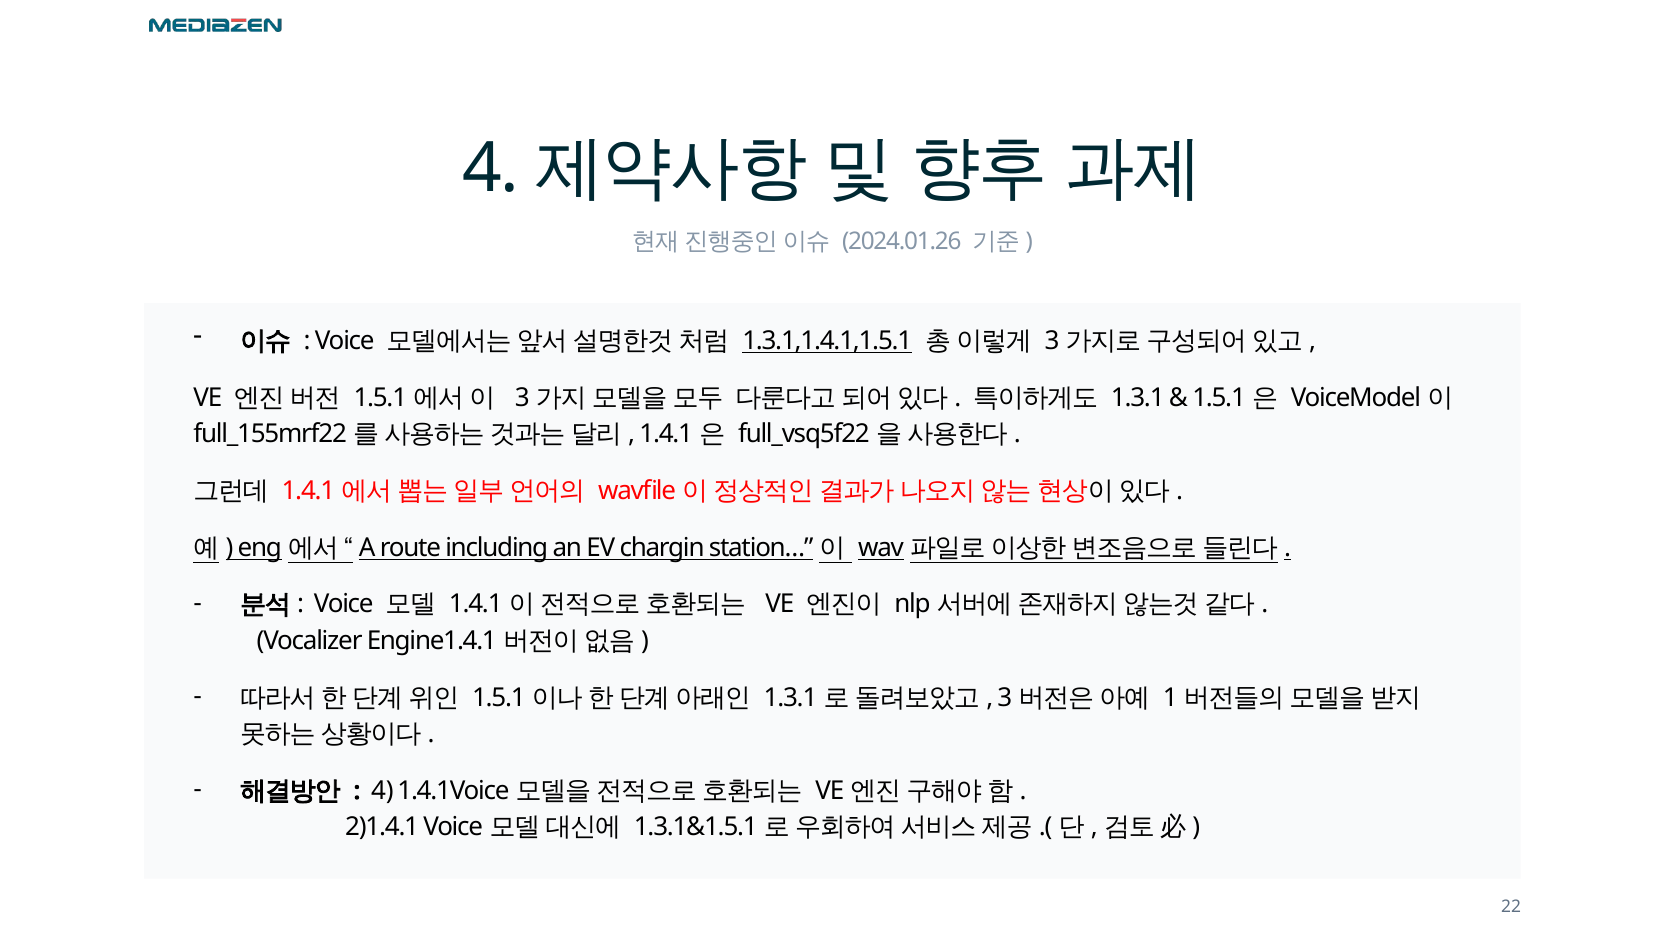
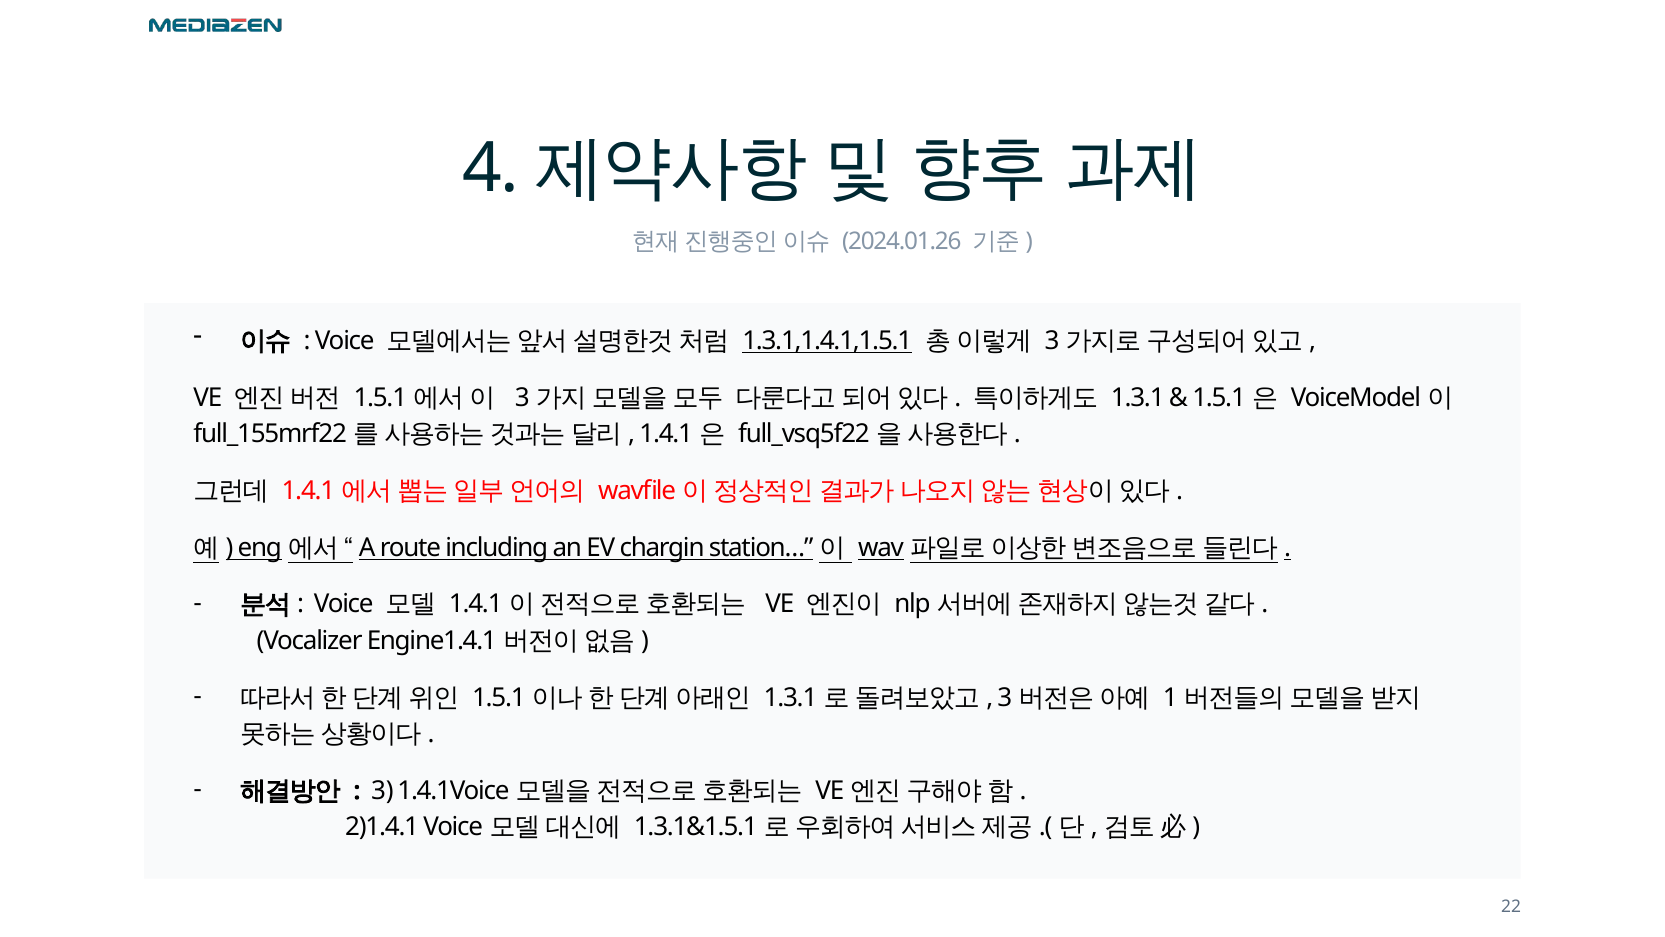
4 at (382, 790): 4 -> 3
